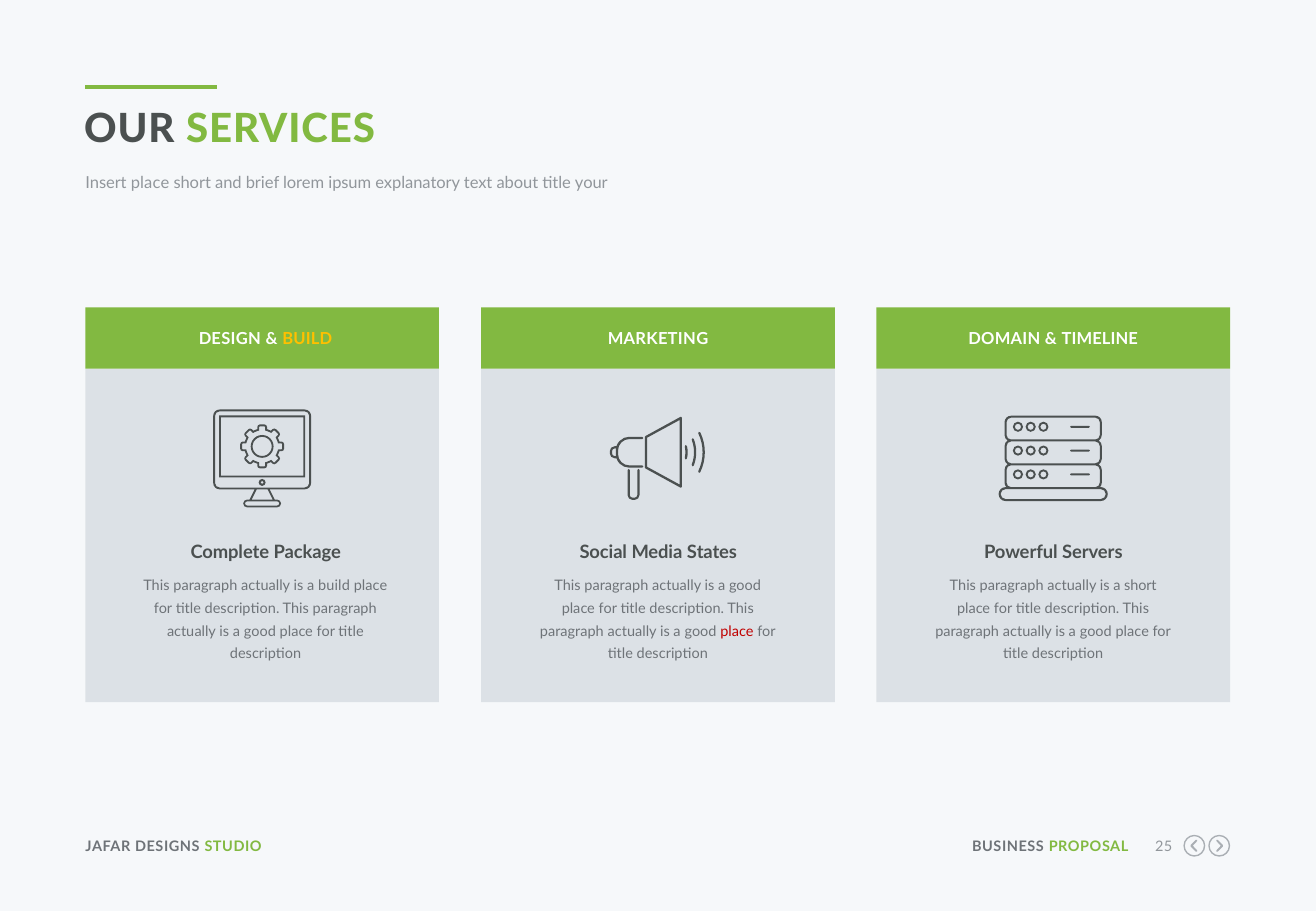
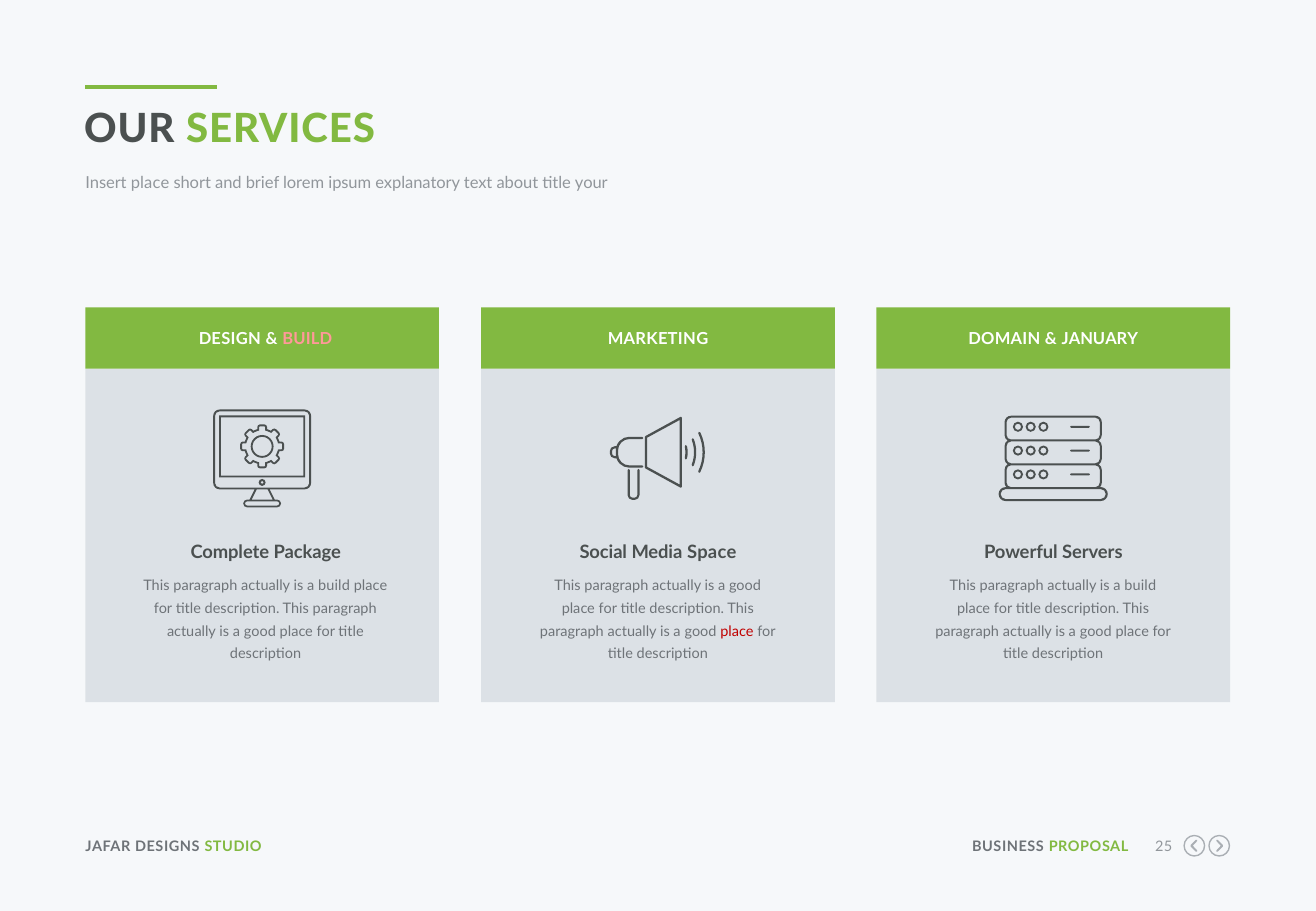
BUILD at (307, 339) colour: yellow -> pink
TIMELINE: TIMELINE -> JANUARY
States: States -> Space
short at (1140, 586): short -> build
